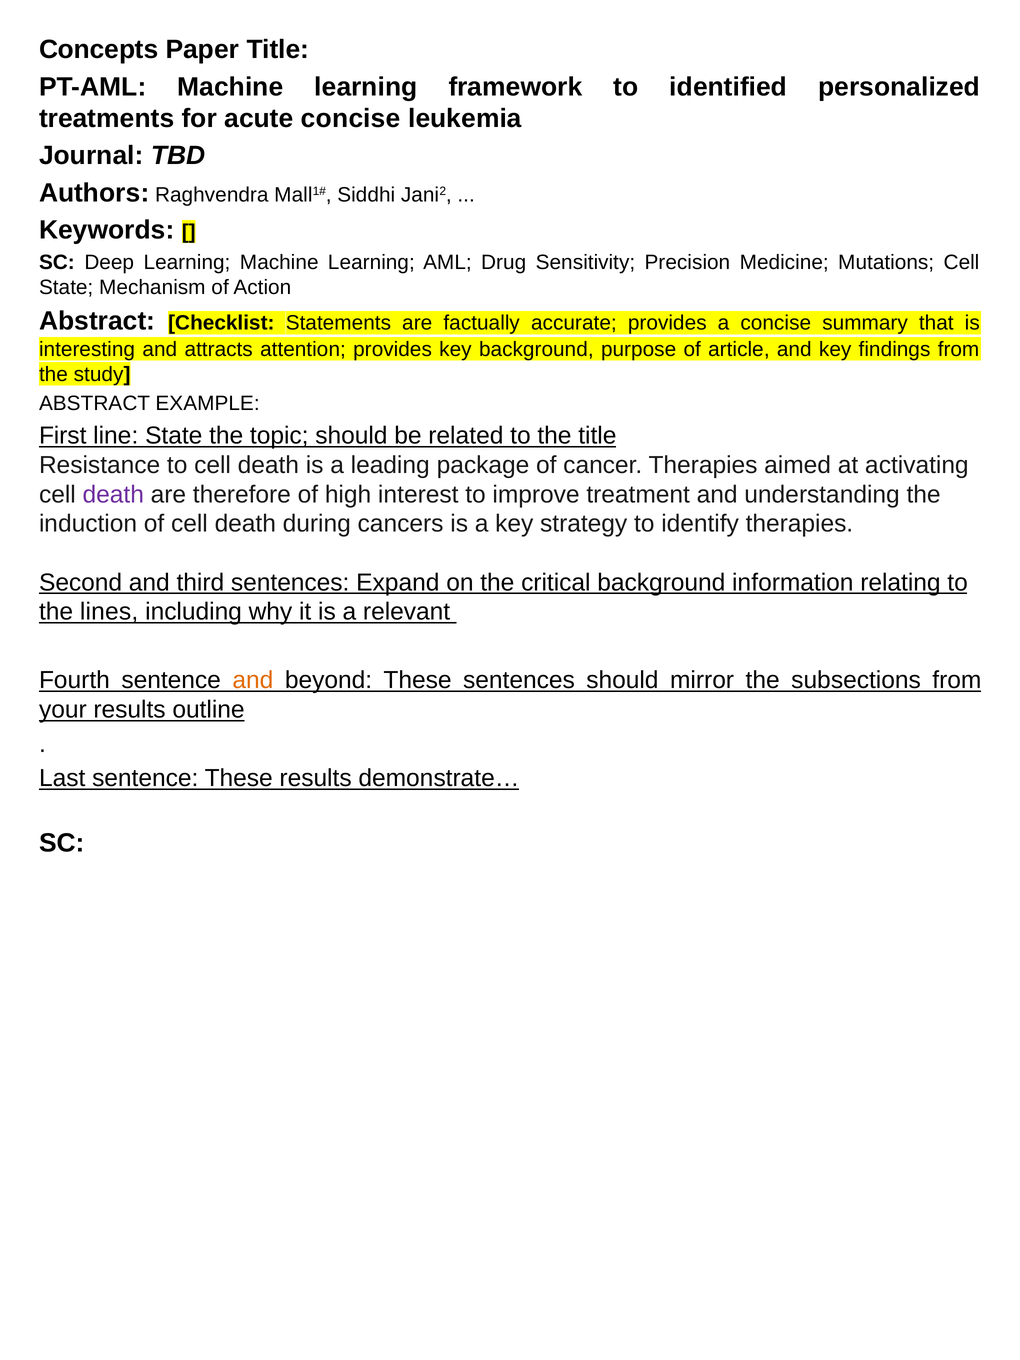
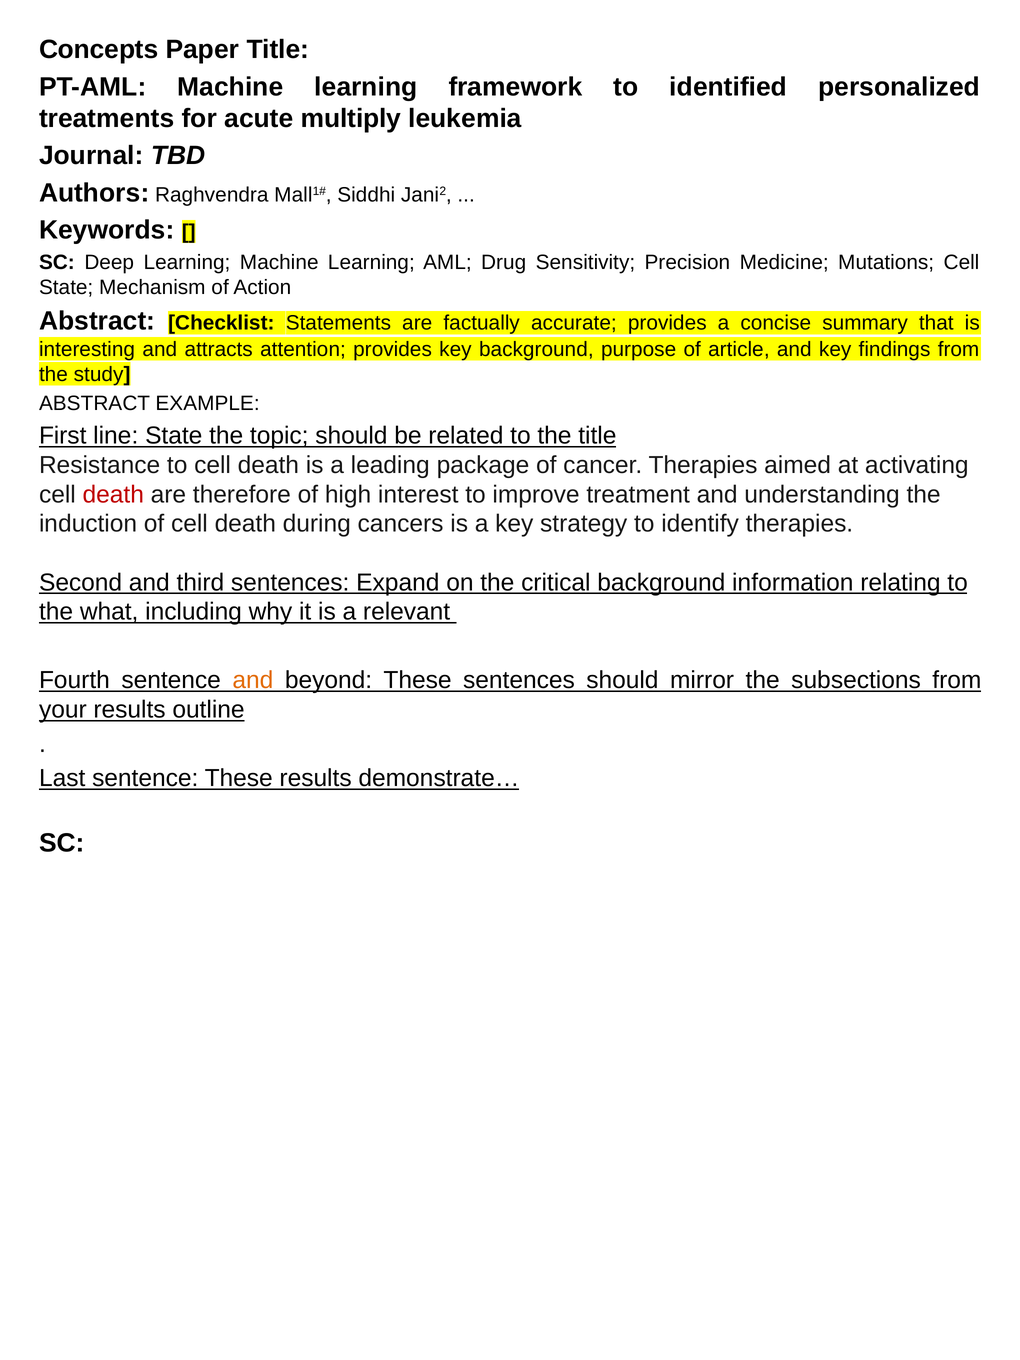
acute concise: concise -> multiply
death at (113, 494) colour: purple -> red
lines: lines -> what
